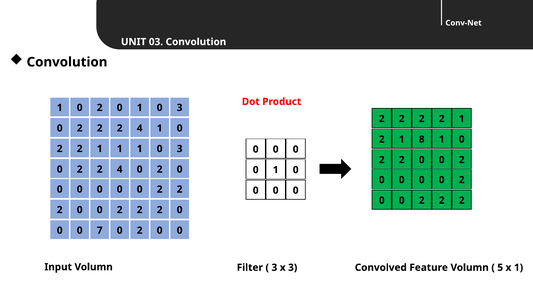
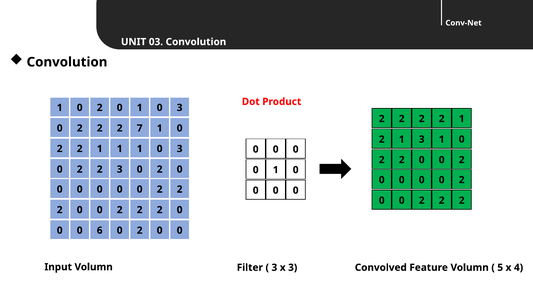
2 2 2 4: 4 -> 7
1 8: 8 -> 3
0 2 2 4: 4 -> 3
7: 7 -> 6
x 1: 1 -> 4
